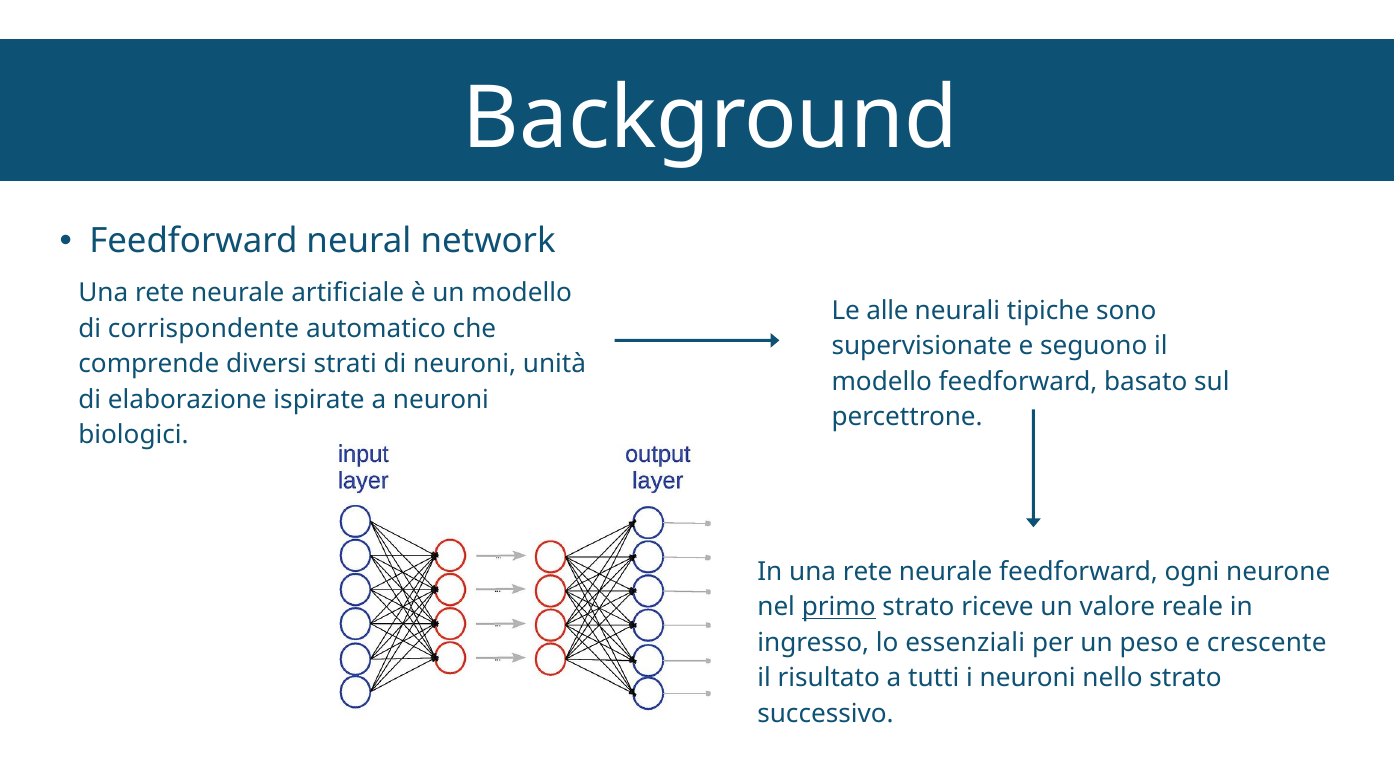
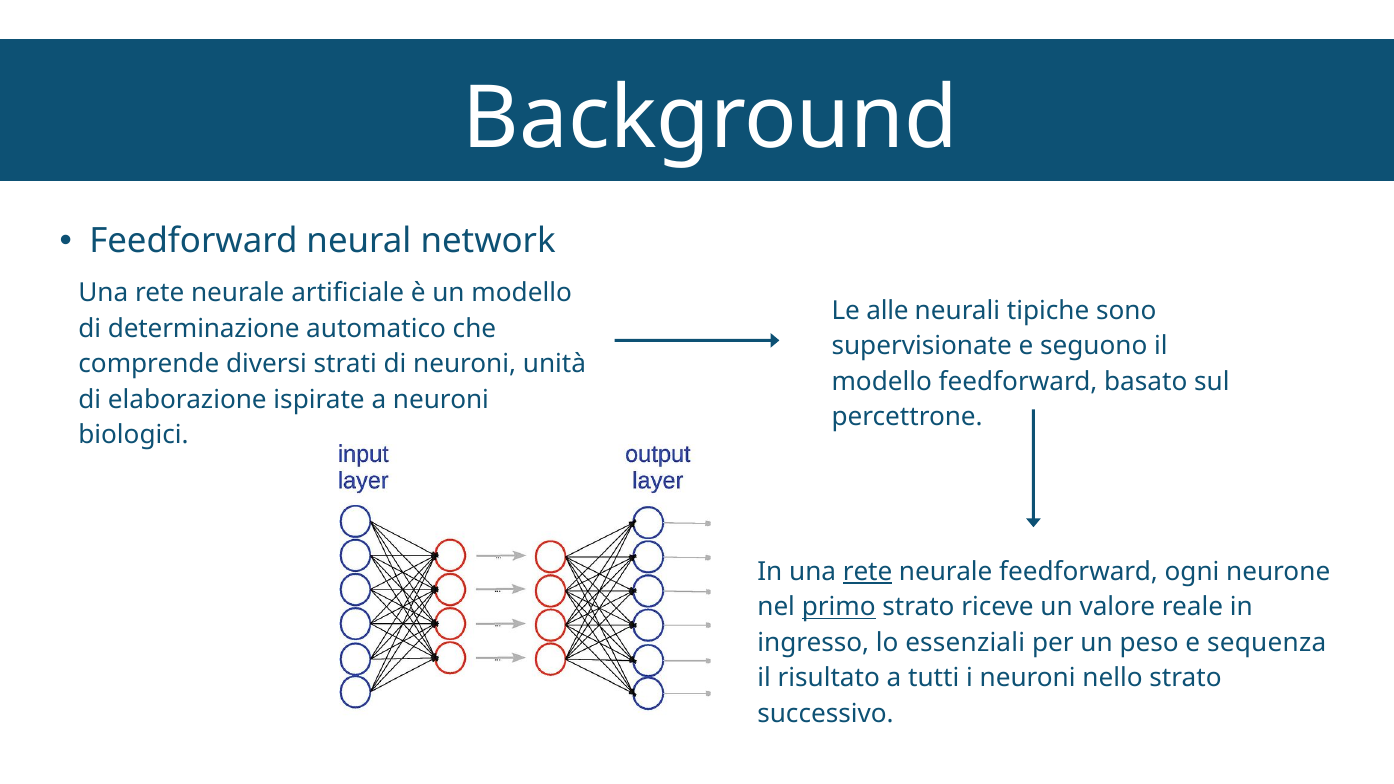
corrispondente: corrispondente -> determinazione
rete at (868, 572) underline: none -> present
crescente: crescente -> sequenza
